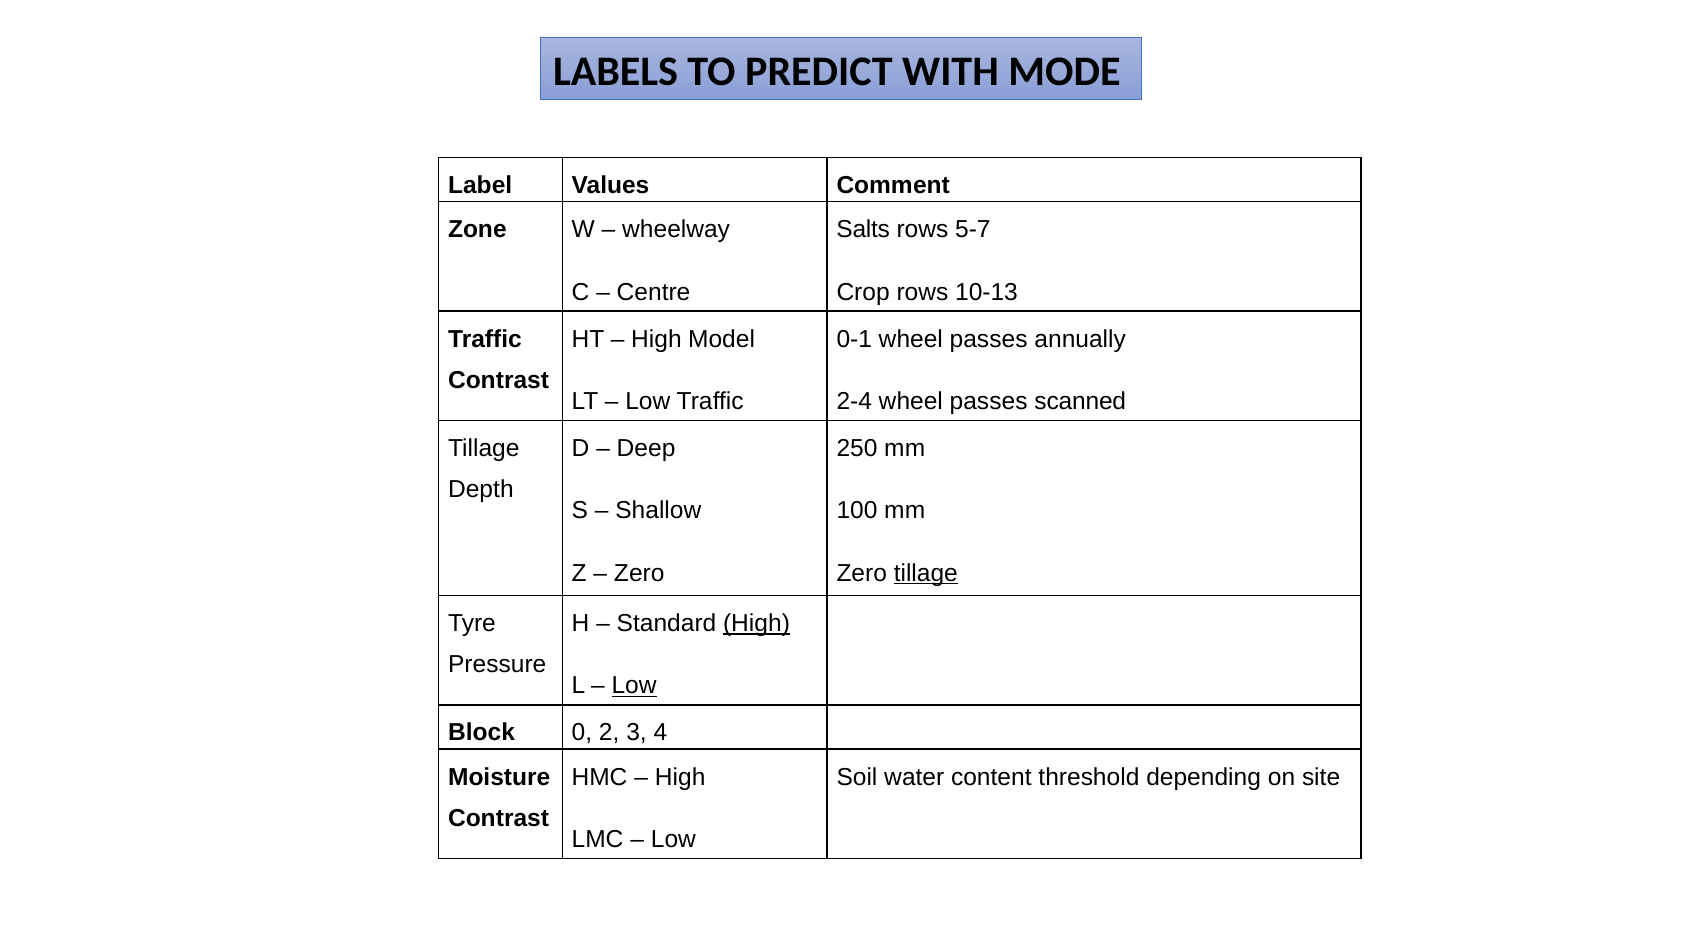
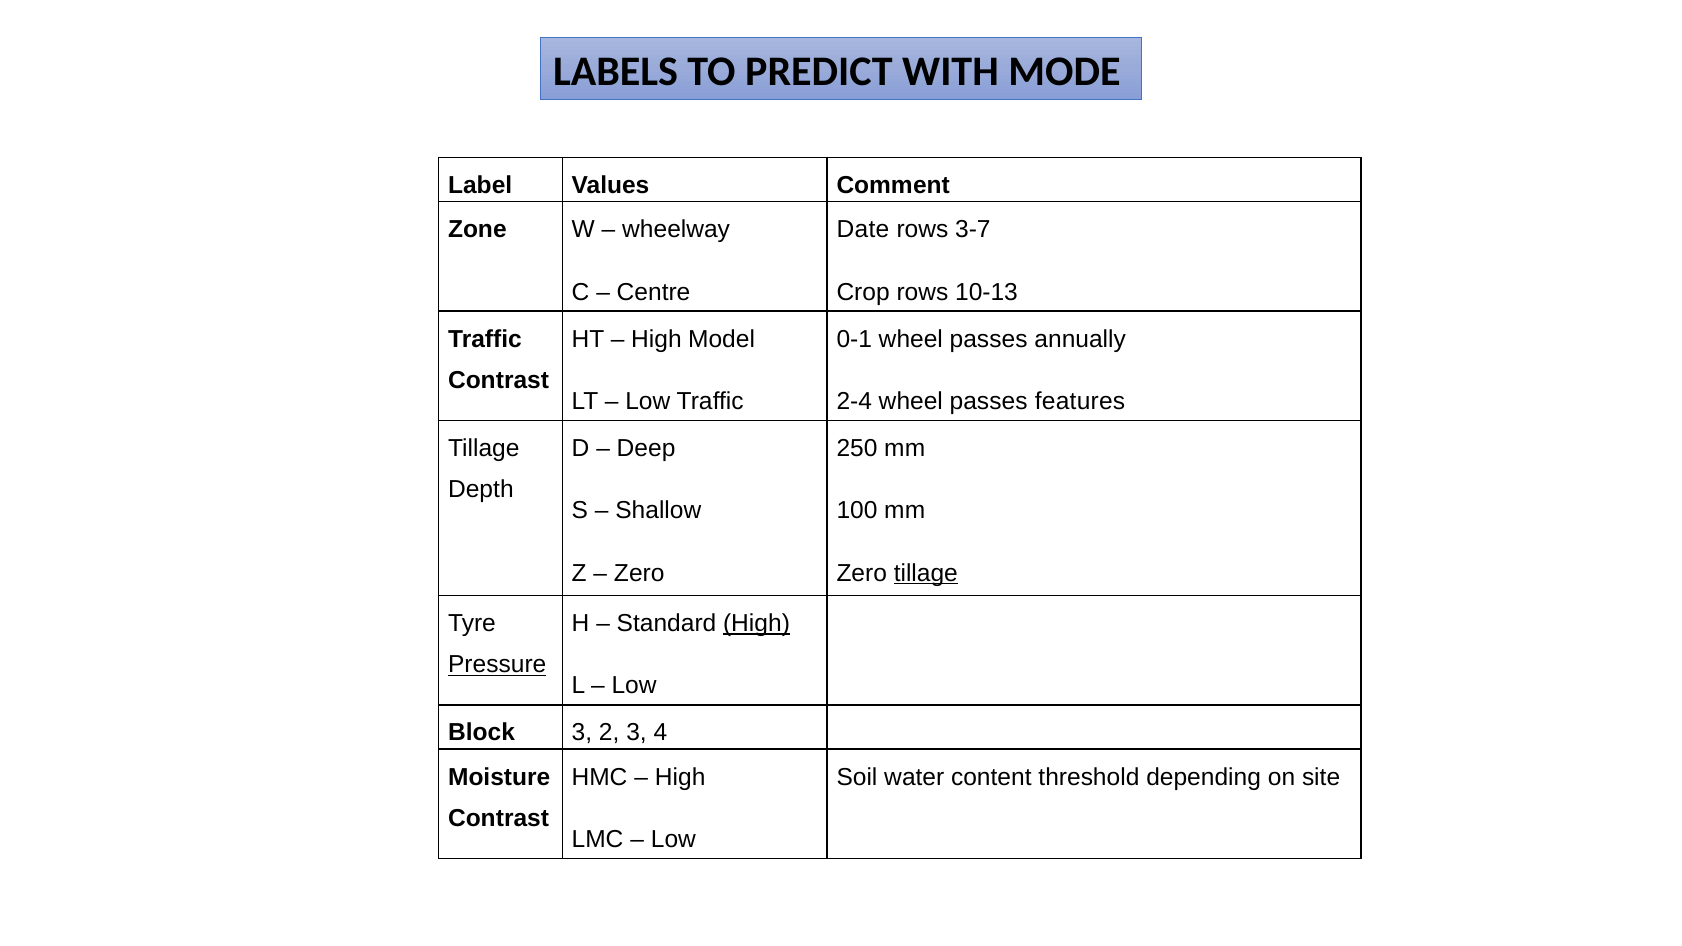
Salts: Salts -> Date
5-7: 5-7 -> 3-7
scanned: scanned -> features
Pressure underline: none -> present
Low at (634, 686) underline: present -> none
Block 0: 0 -> 3
